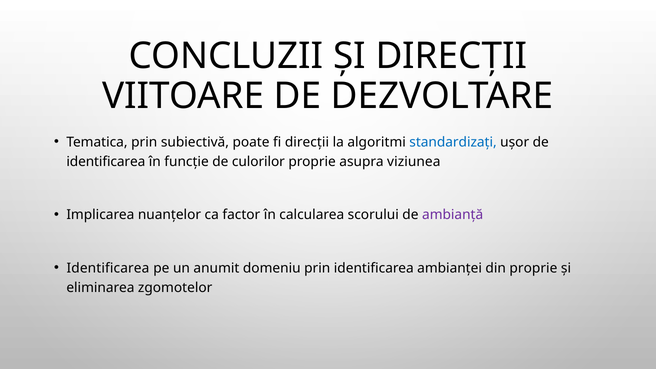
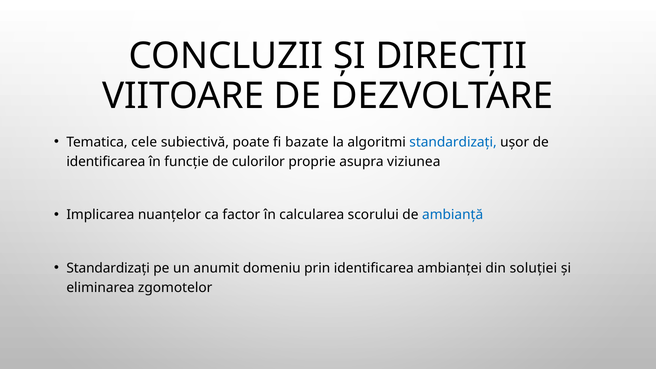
Tematica prin: prin -> cele
fi direcții: direcții -> bazate
ambianță colour: purple -> blue
Identificarea at (108, 268): Identificarea -> Standardizați
din proprie: proprie -> soluției
